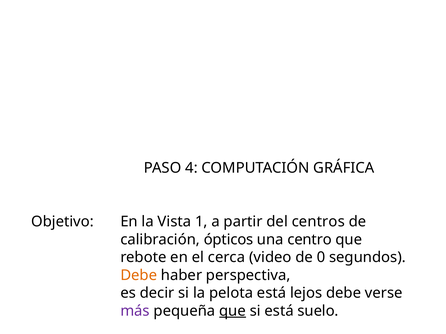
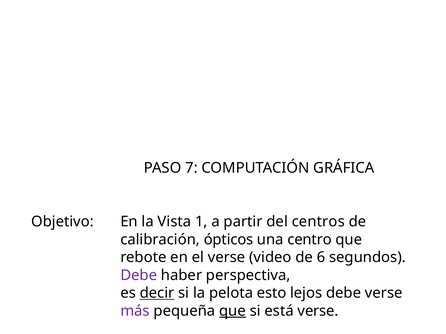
4: 4 -> 7
el cerca: cerca -> verse
0: 0 -> 6
Debe at (139, 276) colour: orange -> purple
decir underline: none -> present
pelota está: está -> esto
está suelo: suelo -> verse
